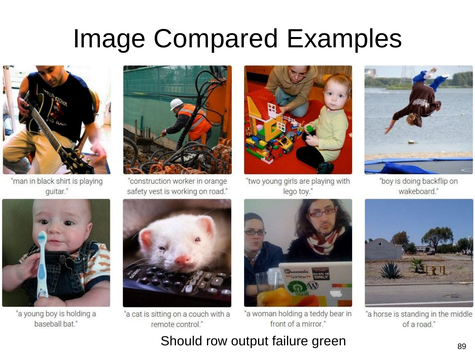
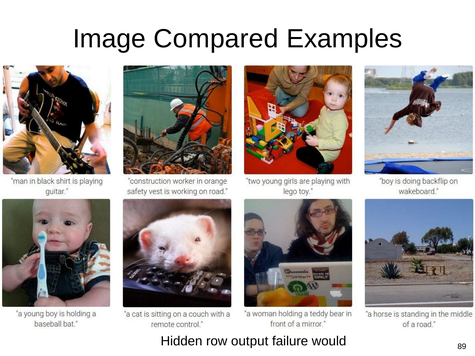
Should: Should -> Hidden
green: green -> would
